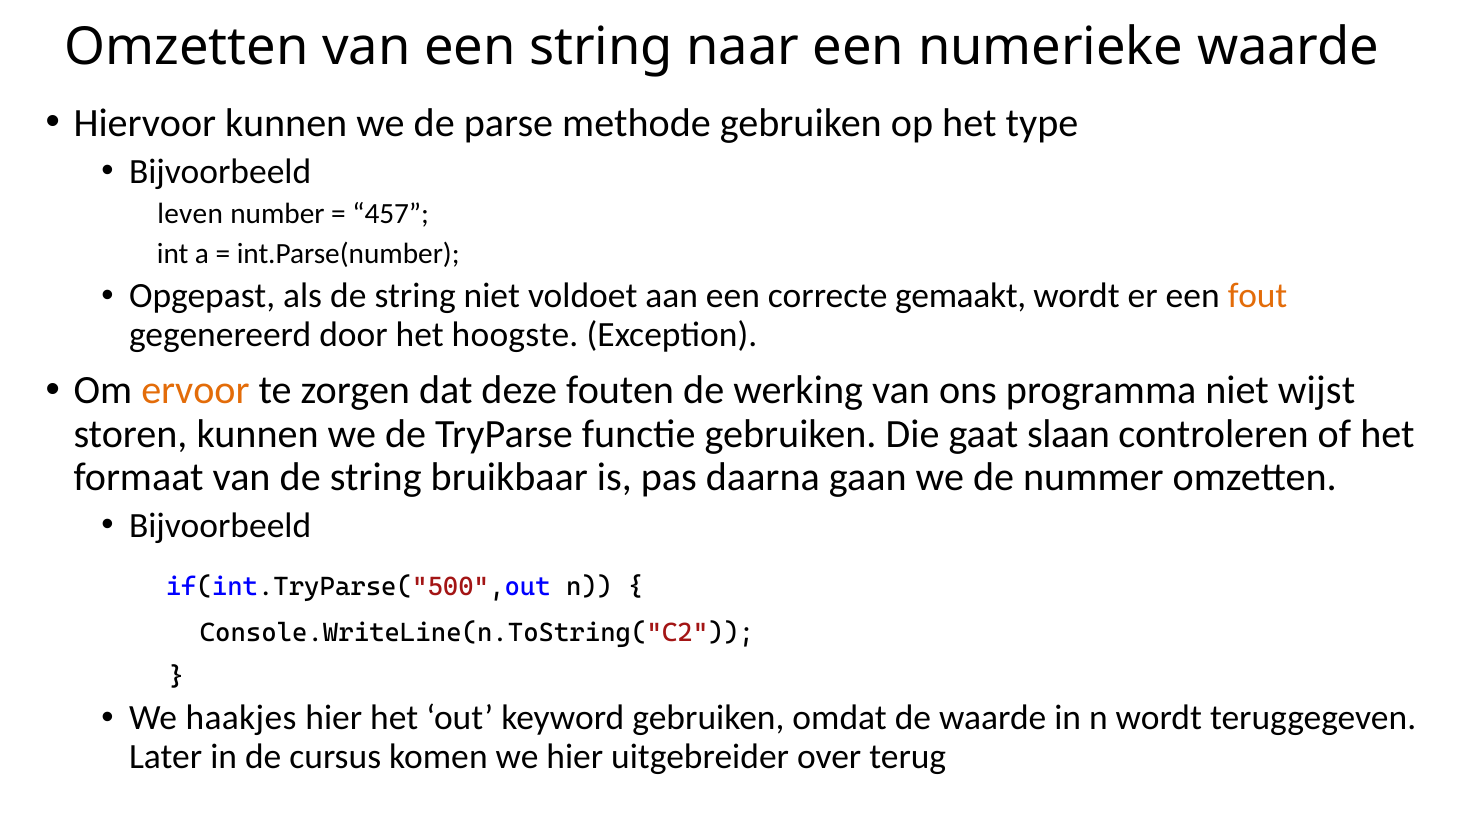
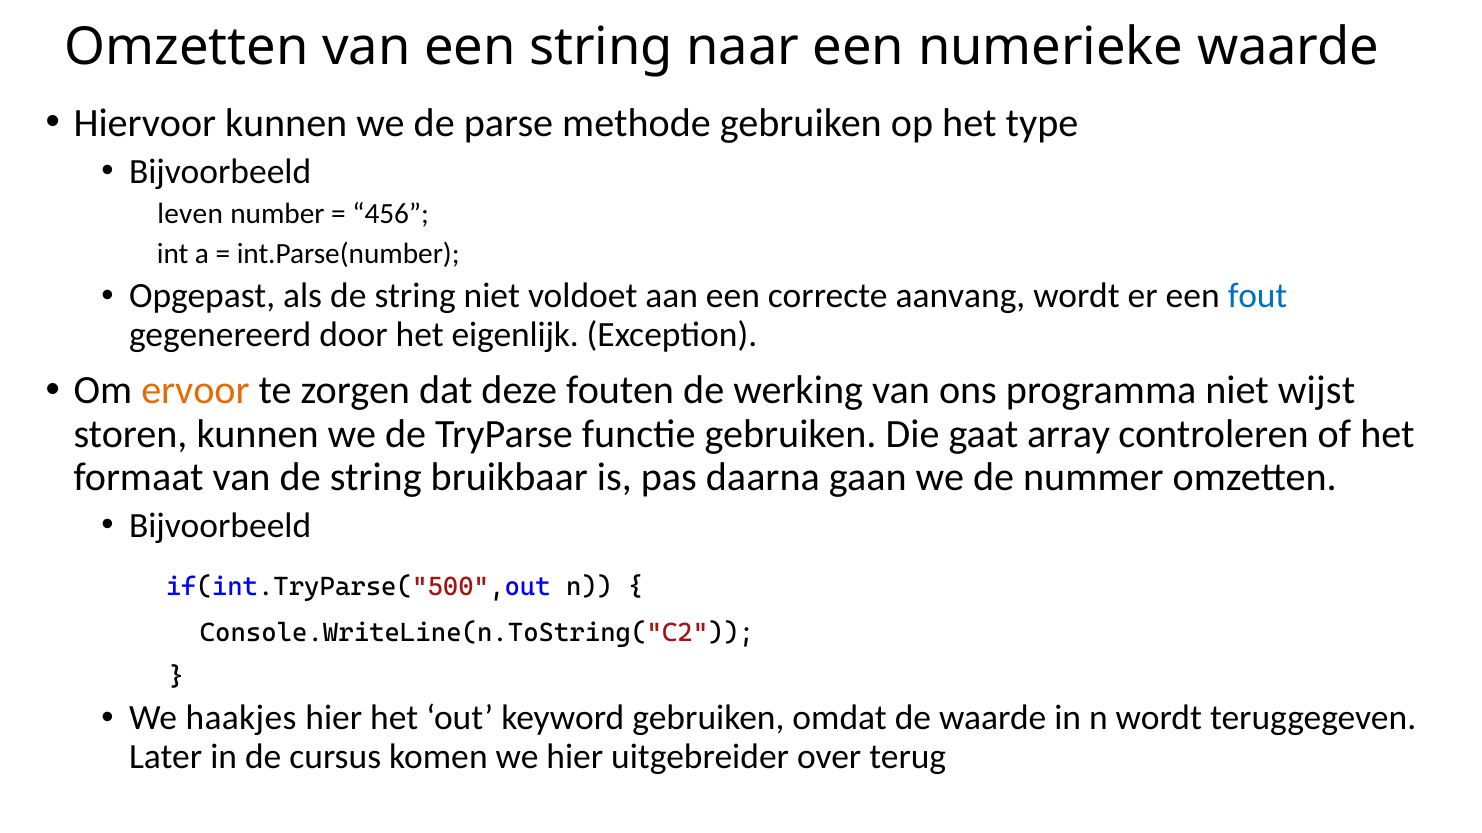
457: 457 -> 456
gemaakt: gemaakt -> aanvang
fout colour: orange -> blue
hoogste: hoogste -> eigenlijk
slaan: slaan -> array
